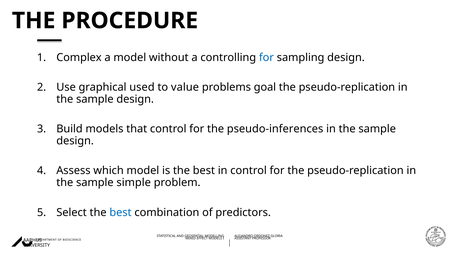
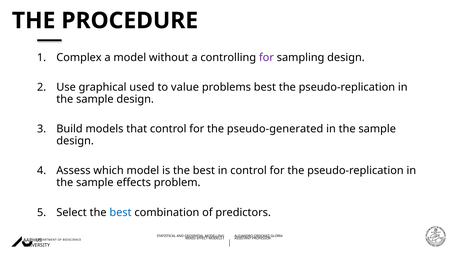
for at (266, 57) colour: blue -> purple
problems goal: goal -> best
pseudo-inferences: pseudo-inferences -> pseudo-generated
simple: simple -> effects
